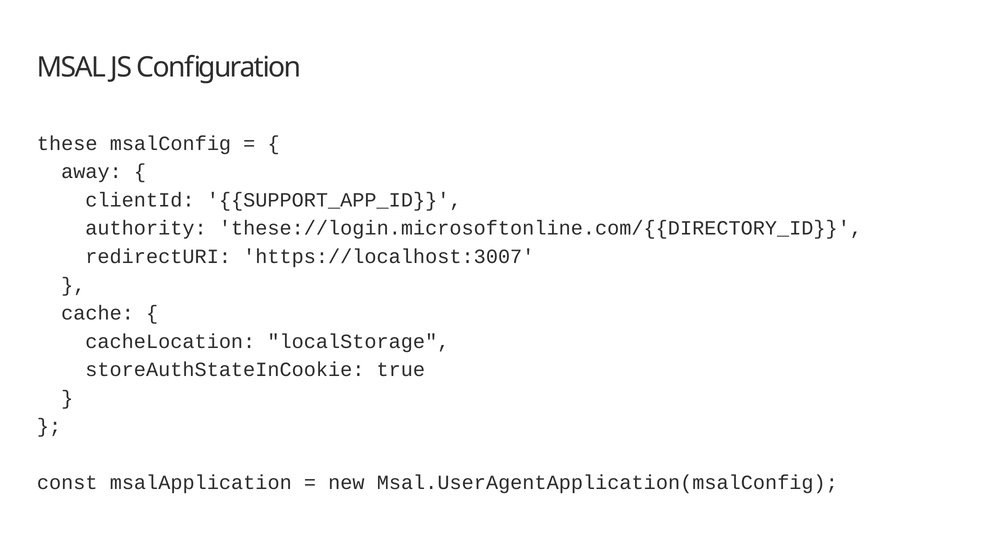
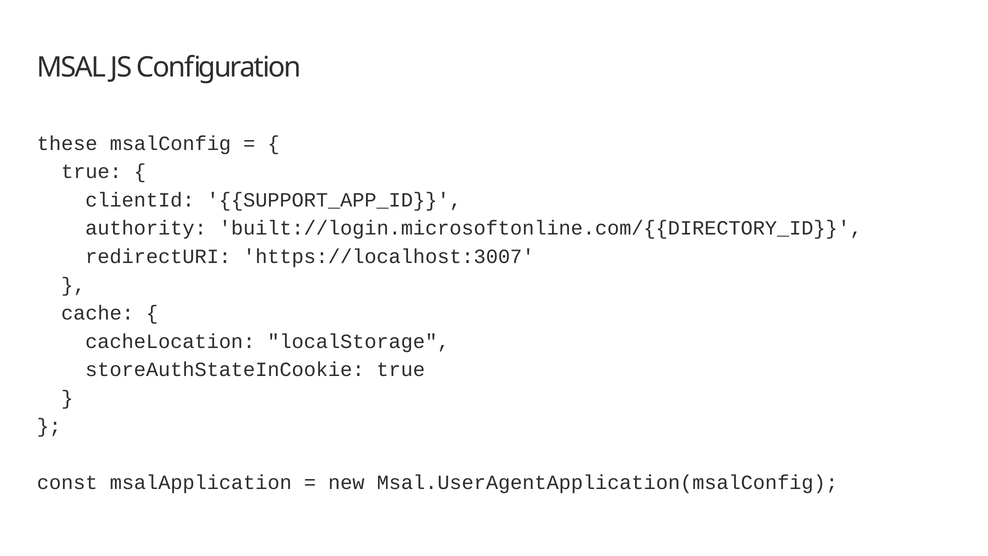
away at (91, 172): away -> true
these://login.microsoftonline.com/{{DIRECTORY_ID: these://login.microsoftonline.com/{{DIRECTORY_ID -> built://login.microsoftonline.com/{{DIRECTORY_ID
